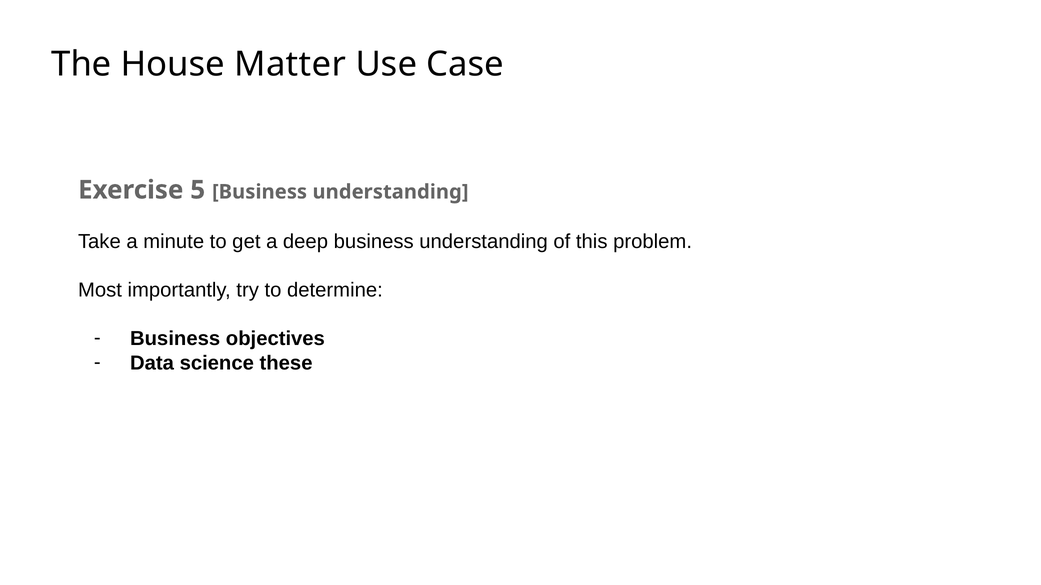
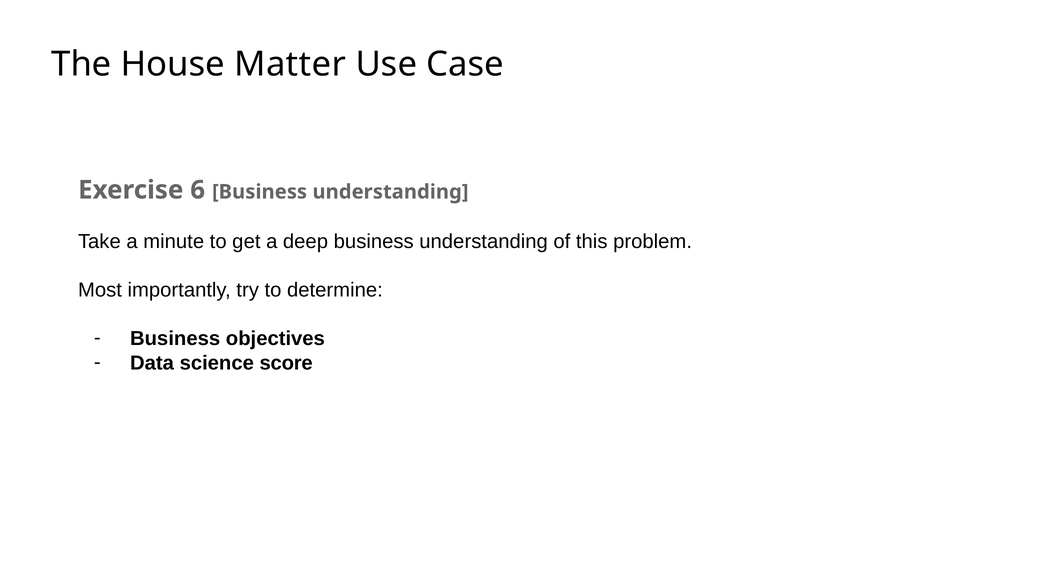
5: 5 -> 6
these: these -> score
